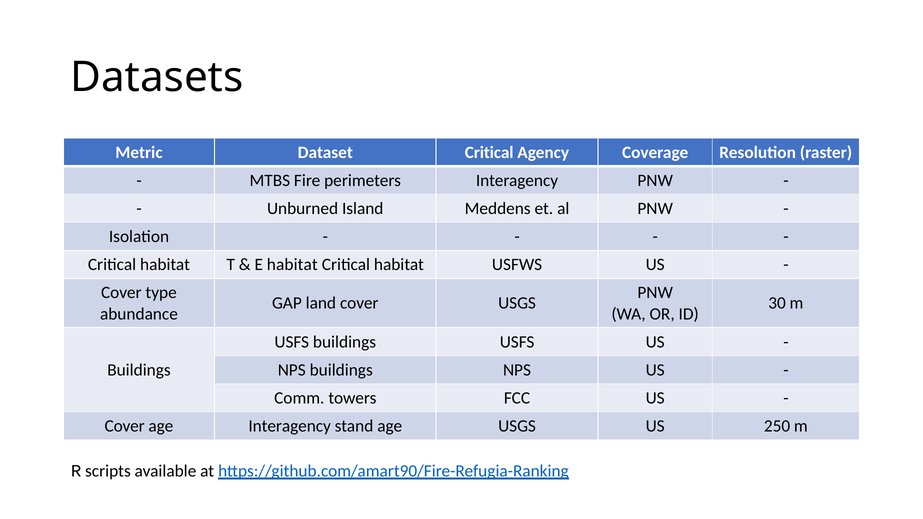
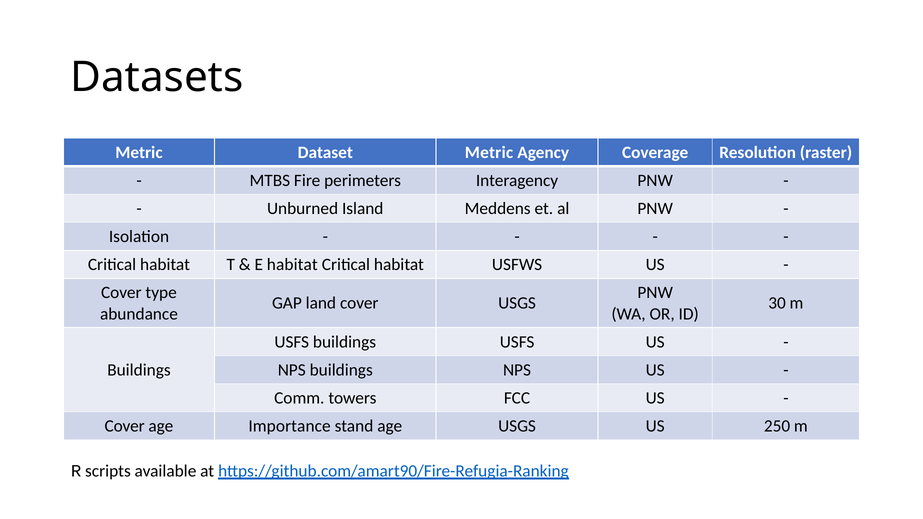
Dataset Critical: Critical -> Metric
age Interagency: Interagency -> Importance
